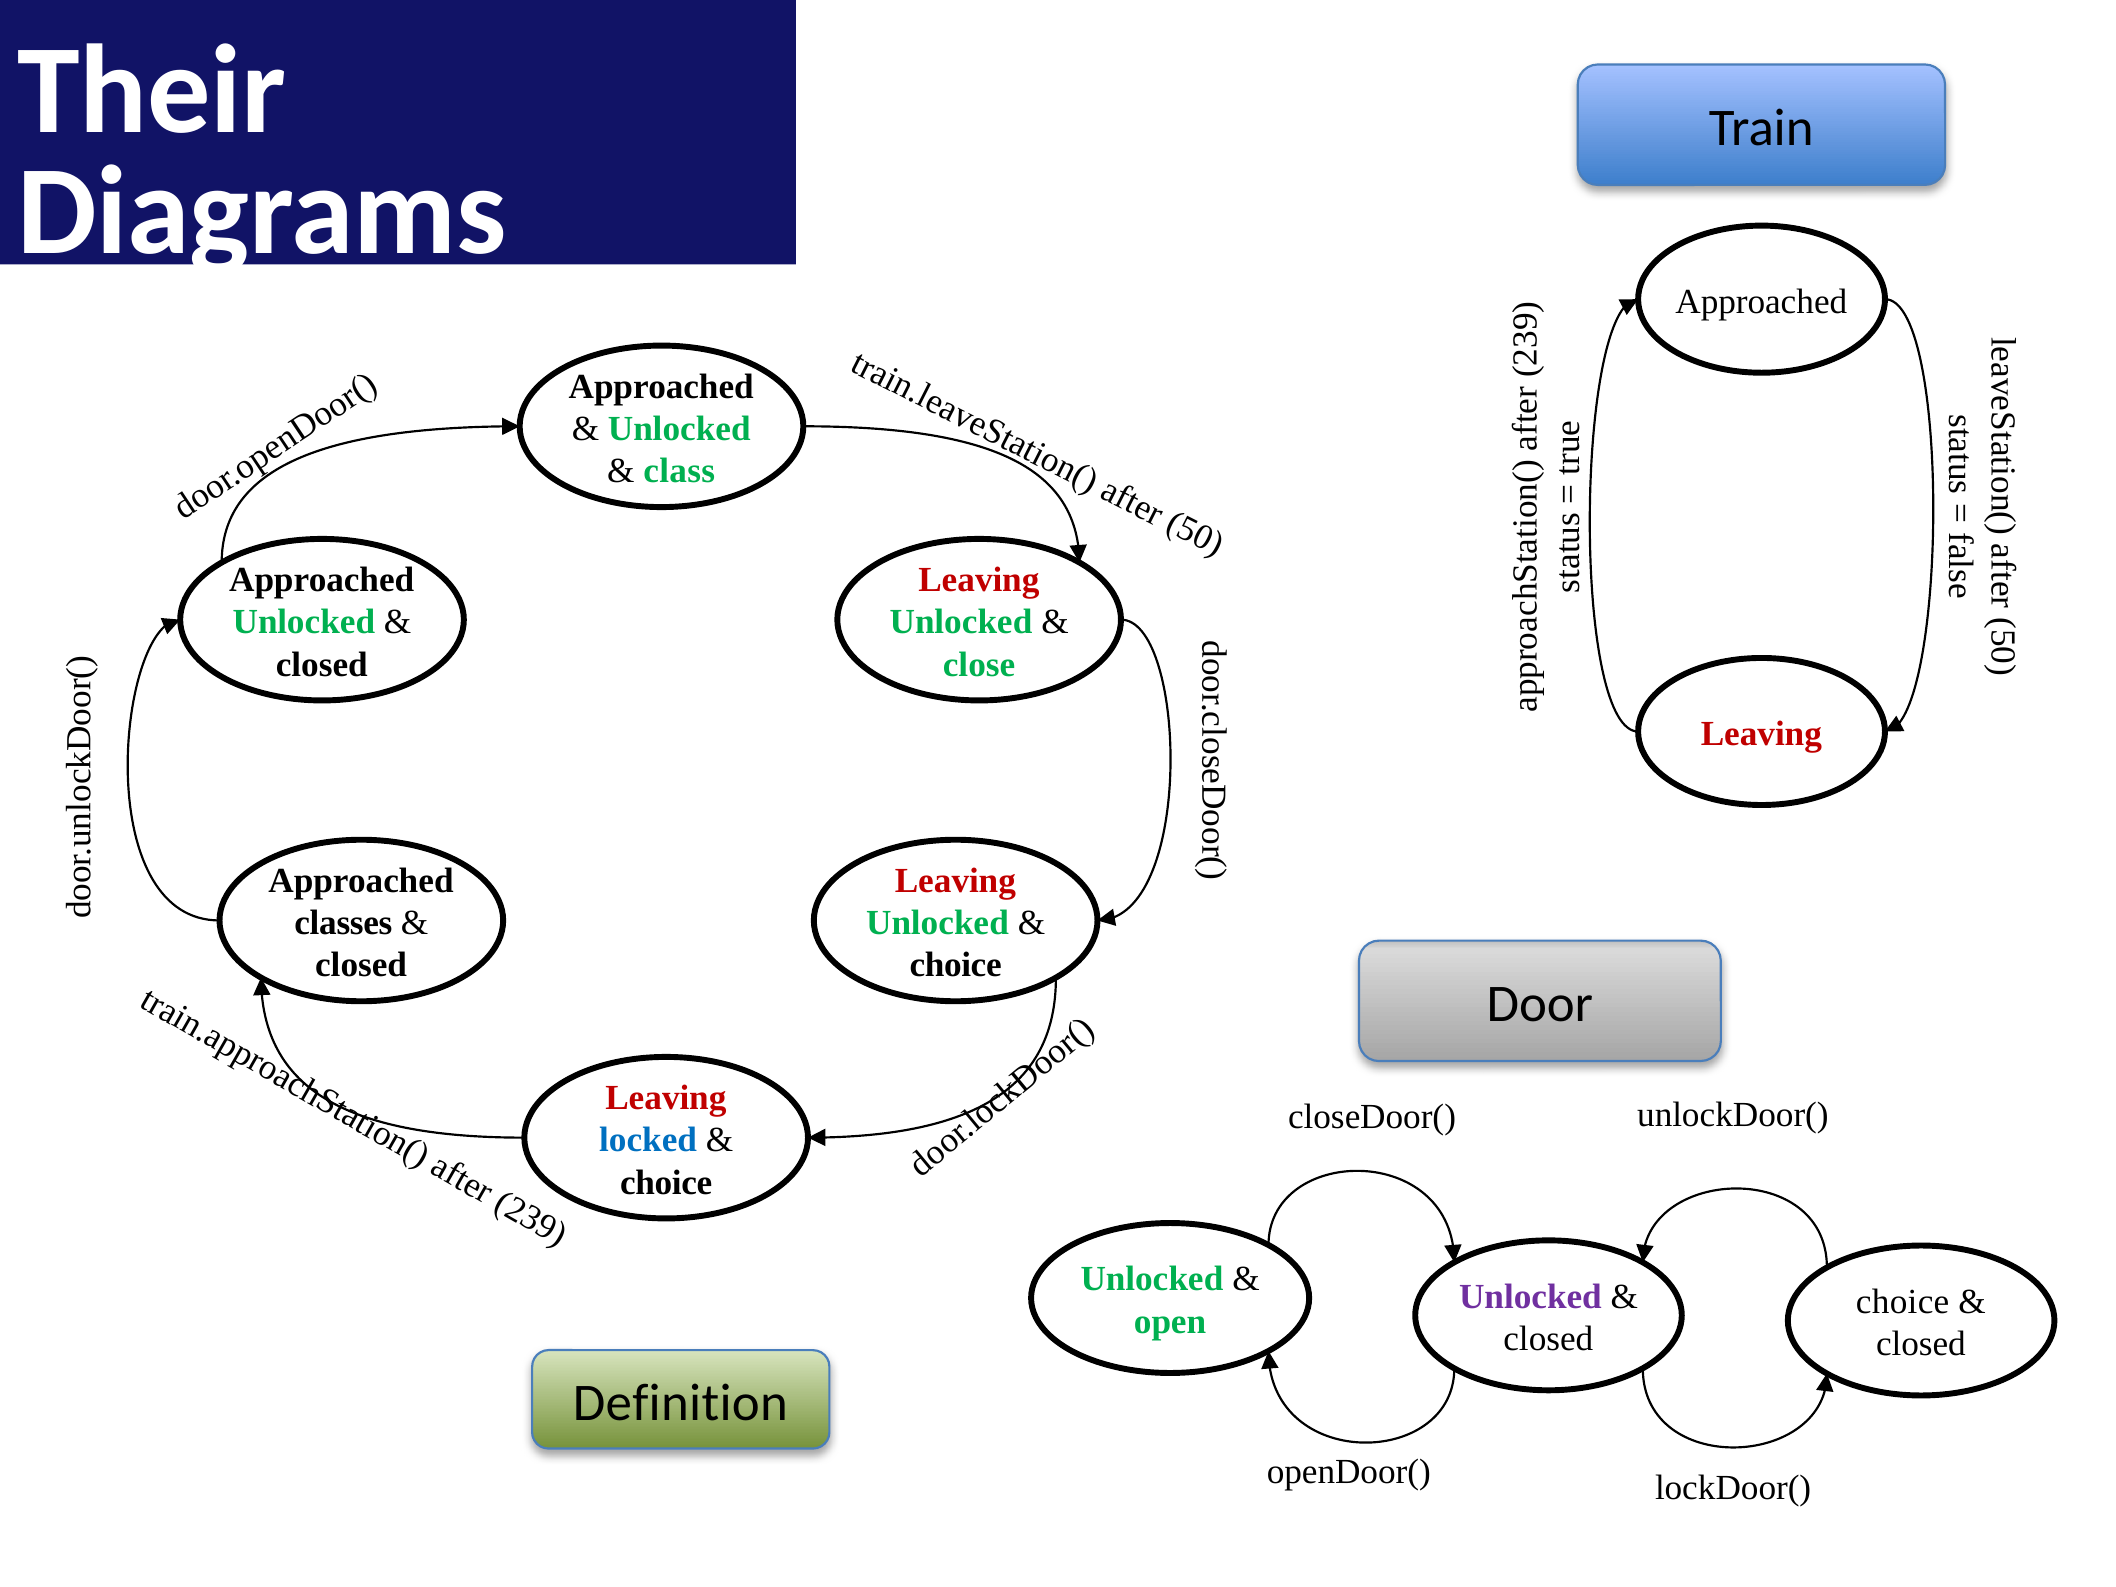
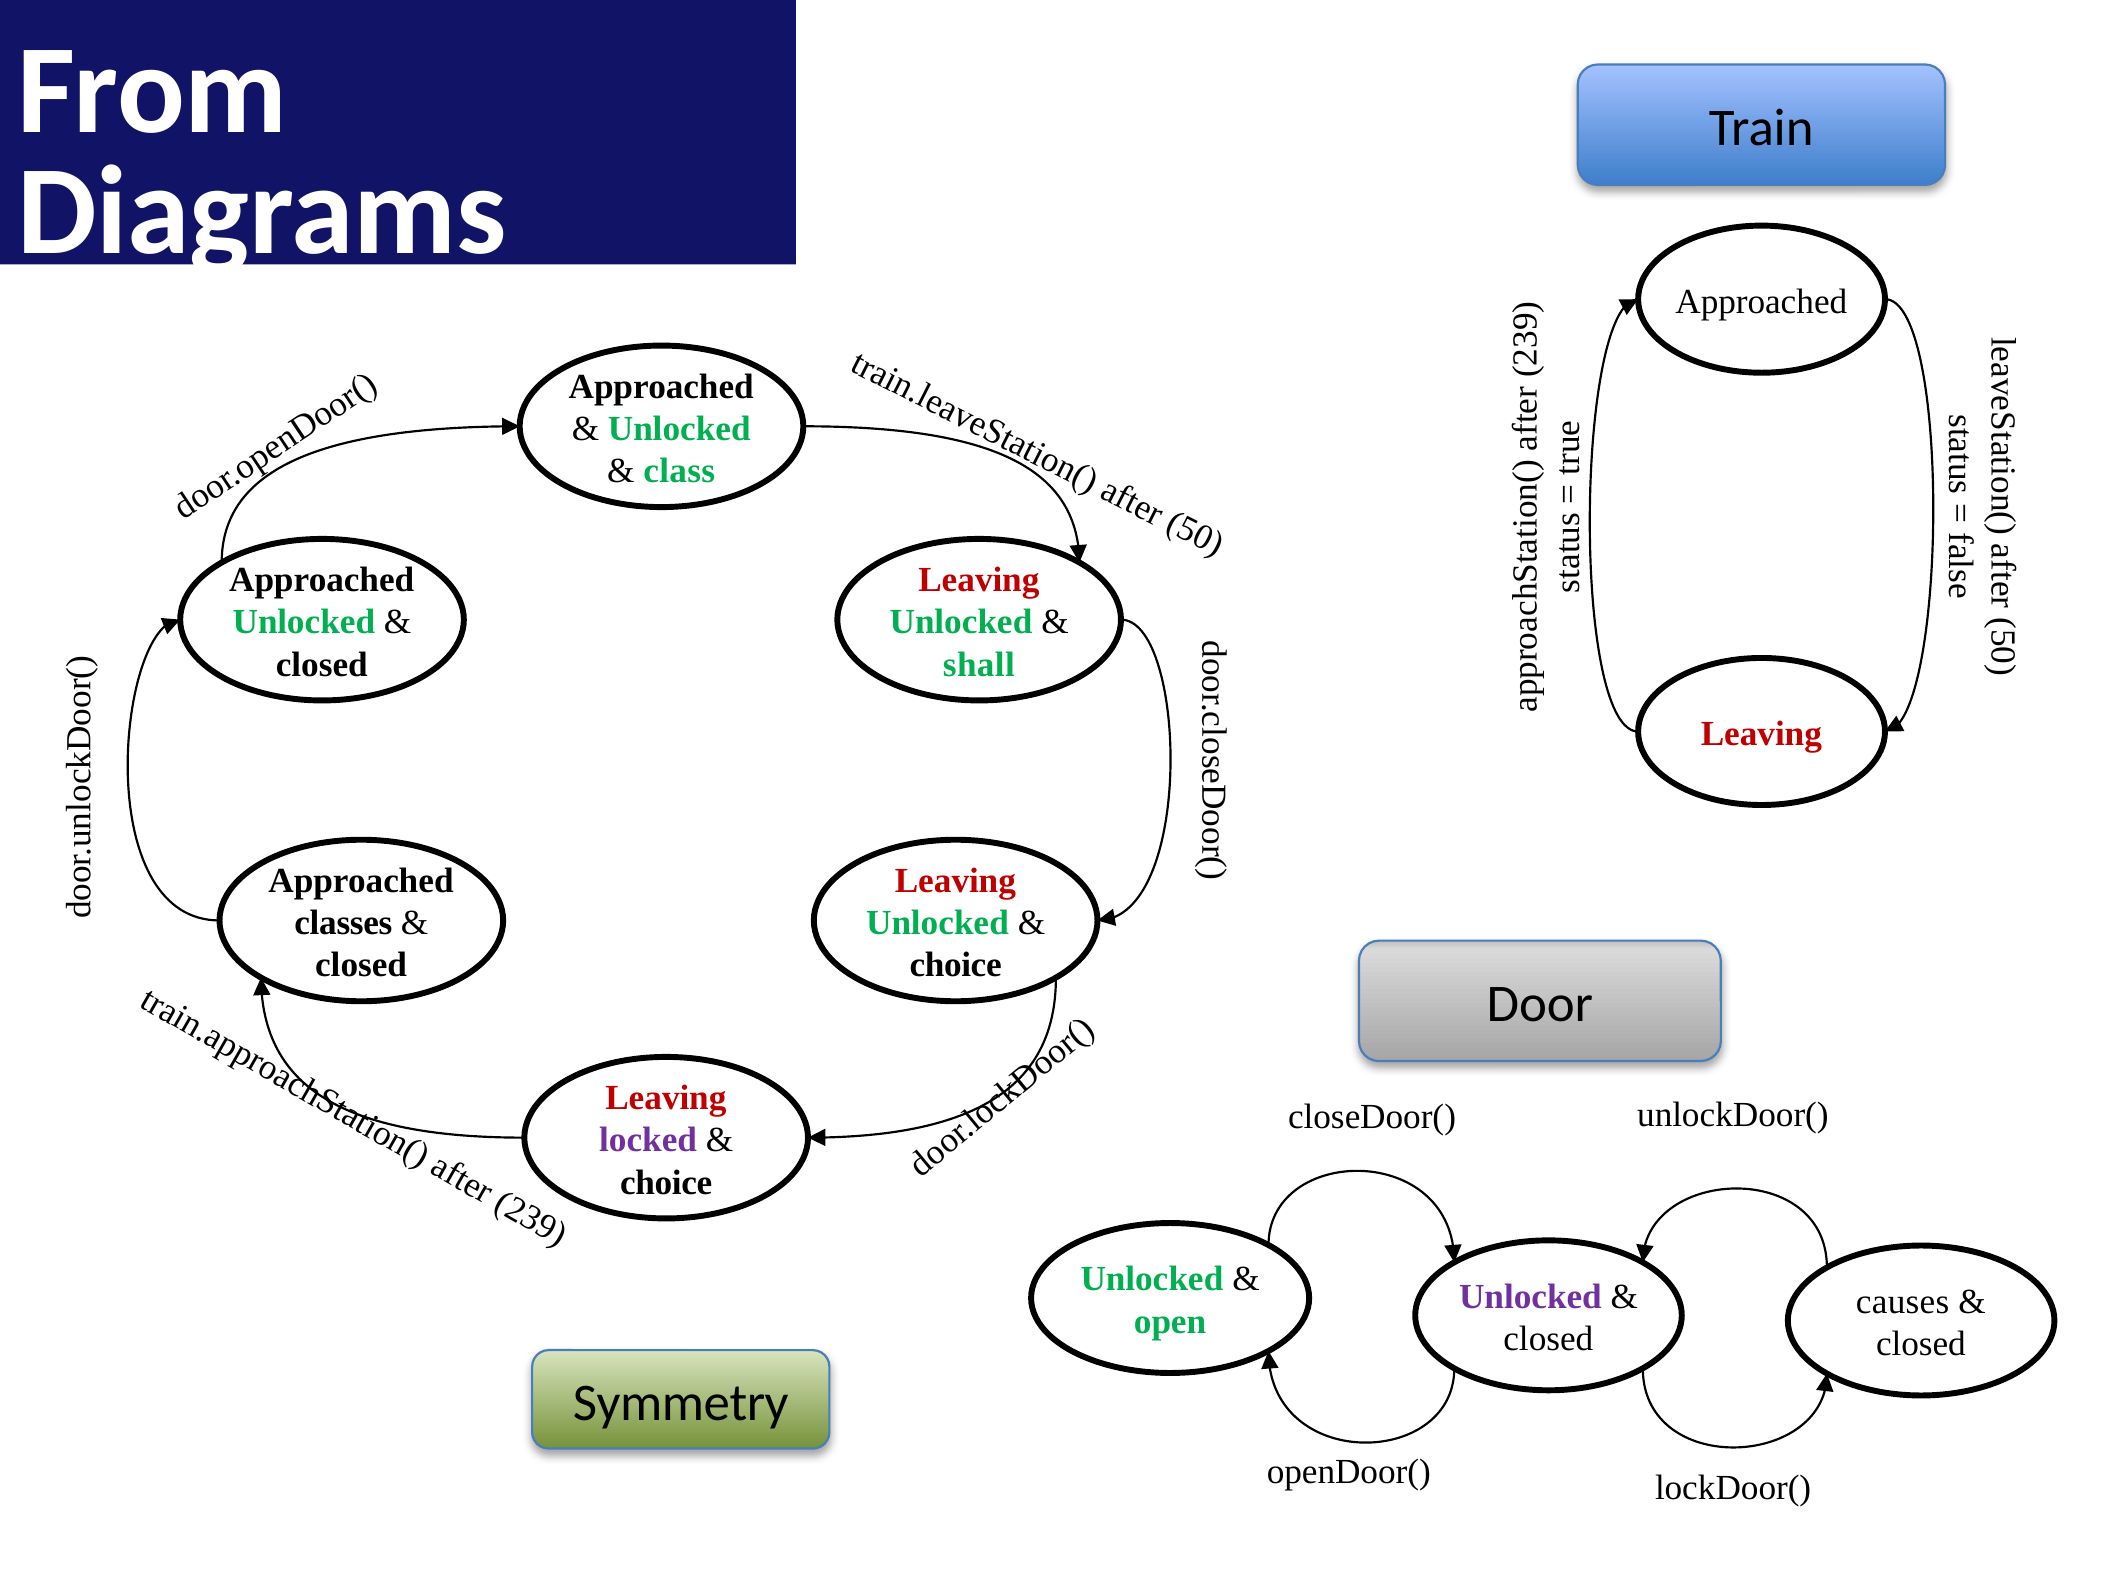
Their: Their -> From
close: close -> shall
locked colour: blue -> purple
choice at (1903, 1302): choice -> causes
Definition: Definition -> Symmetry
